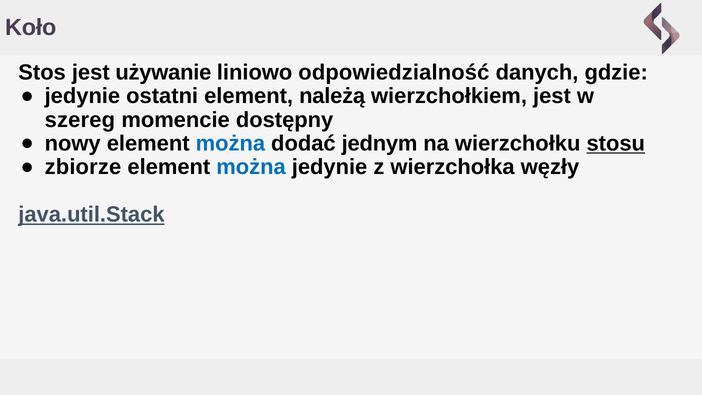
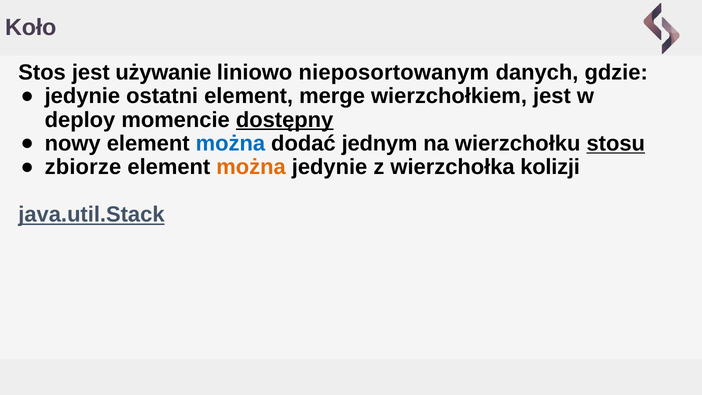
odpowiedzialność: odpowiedzialność -> nieposortowanym
należą: należą -> merge
szereg: szereg -> deploy
dostępny underline: none -> present
można at (251, 167) colour: blue -> orange
węzły: węzły -> kolizji
